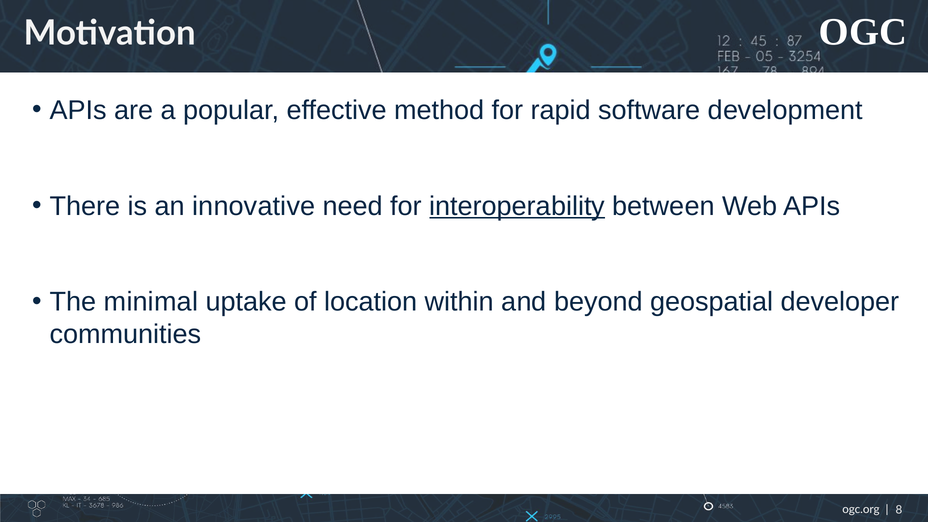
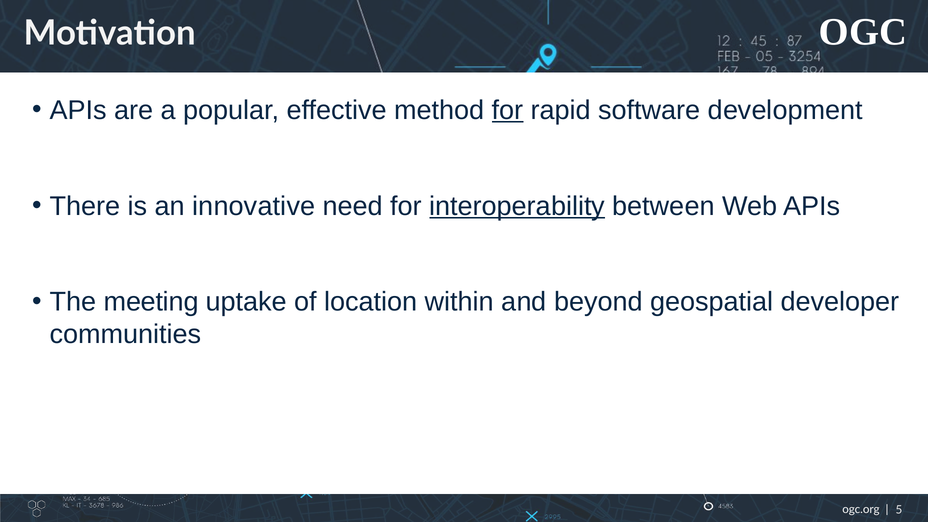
for at (508, 110) underline: none -> present
minimal: minimal -> meeting
8: 8 -> 5
